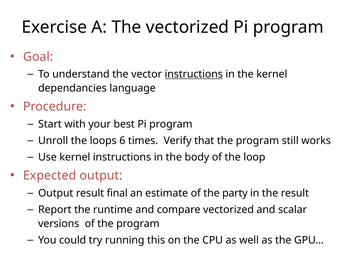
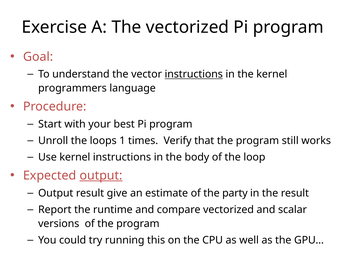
dependancies: dependancies -> programmers
6: 6 -> 1
output at (101, 176) underline: none -> present
final: final -> give
